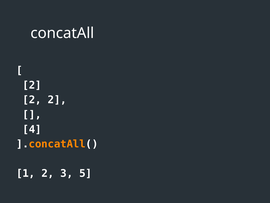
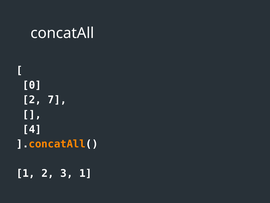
2 at (32, 85): 2 -> 0
2 at (57, 100): 2 -> 7
3 5: 5 -> 1
